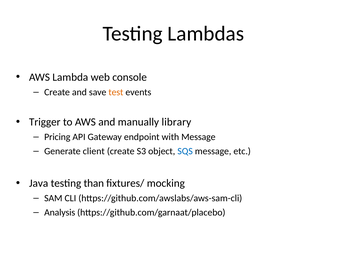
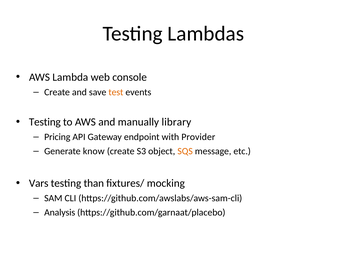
Trigger at (45, 122): Trigger -> Testing
with Message: Message -> Provider
client: client -> know
SQS colour: blue -> orange
Java: Java -> Vars
